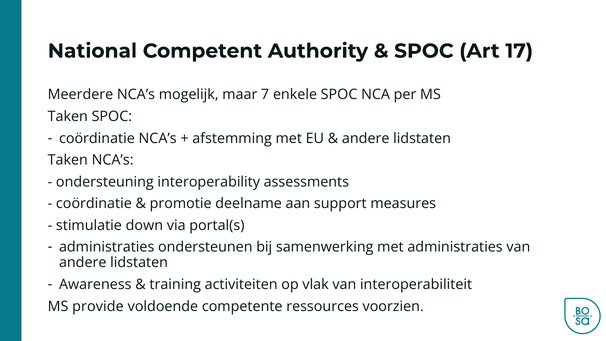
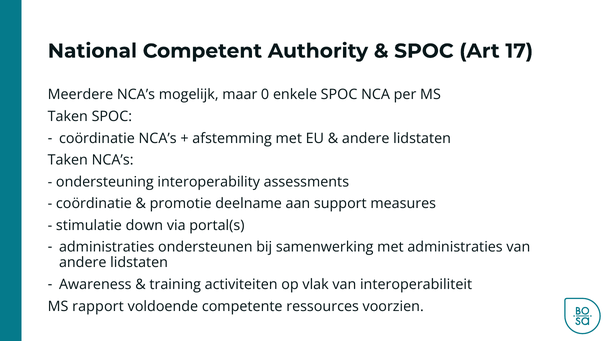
7: 7 -> 0
provide: provide -> rapport
